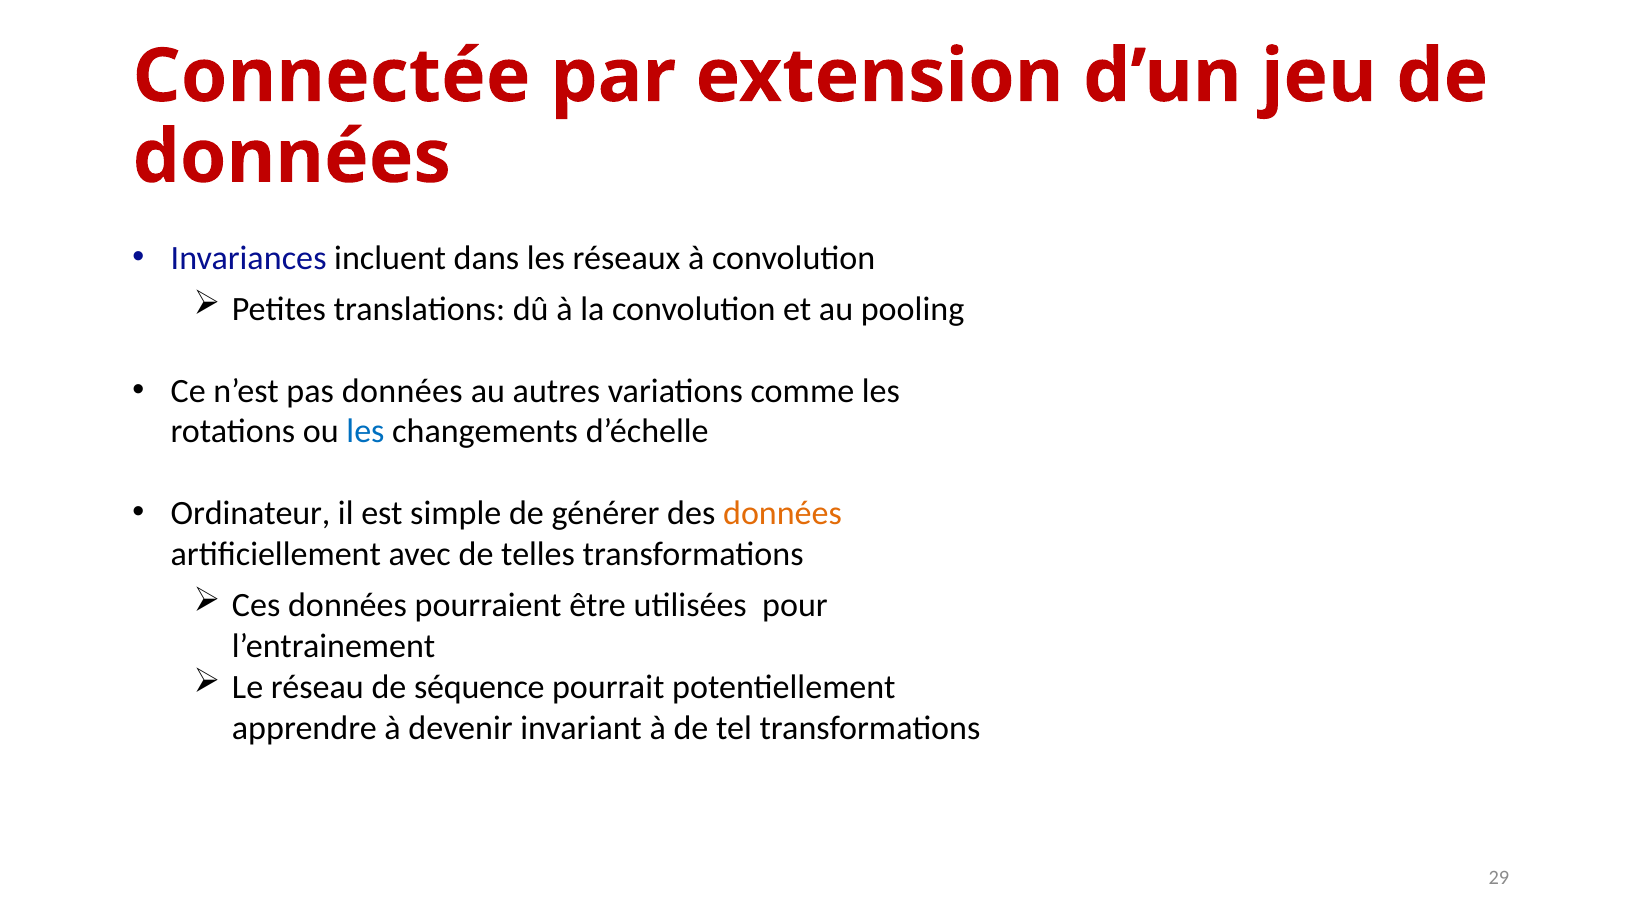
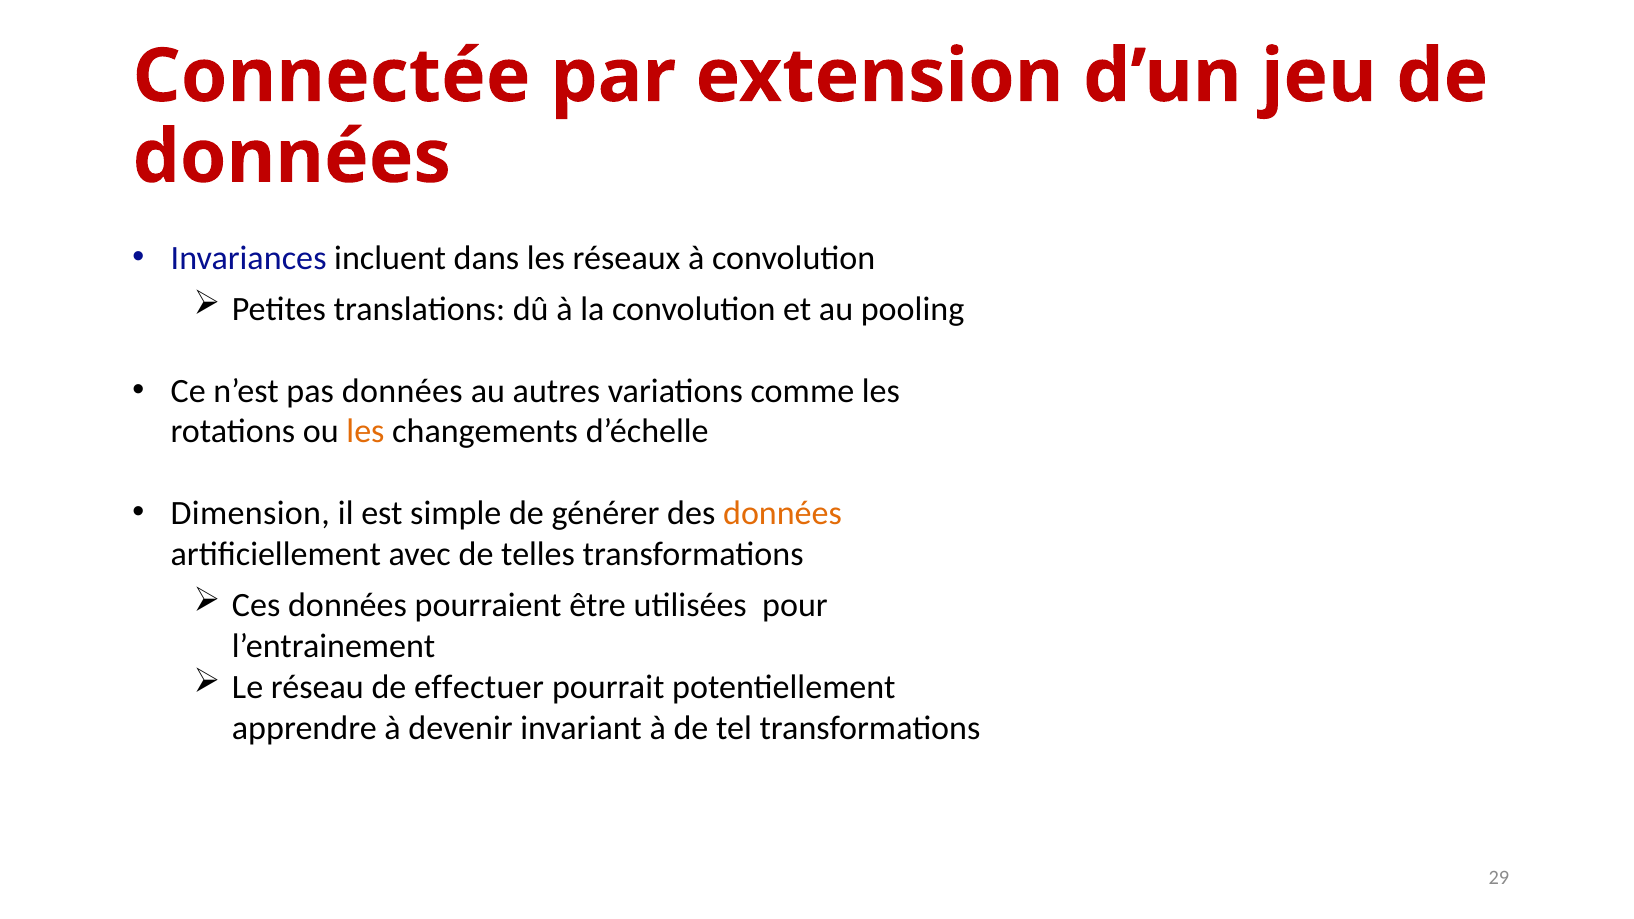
les at (365, 432) colour: blue -> orange
Ordinateur: Ordinateur -> Dimension
séquence: séquence -> effectuer
